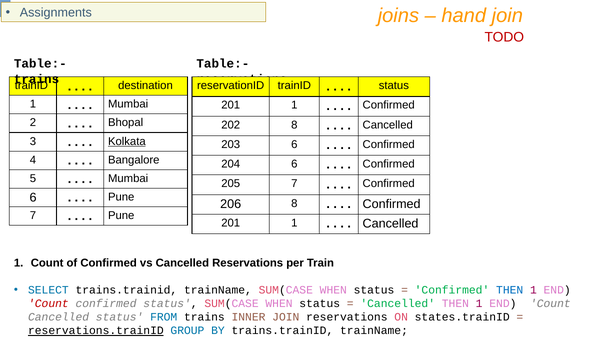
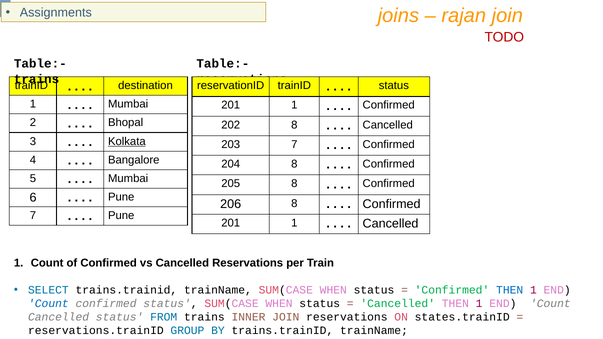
hand: hand -> rajan
203 6: 6 -> 7
204 6: 6 -> 8
205 7: 7 -> 8
Count at (48, 304) colour: red -> blue
reservations.trainID underline: present -> none
